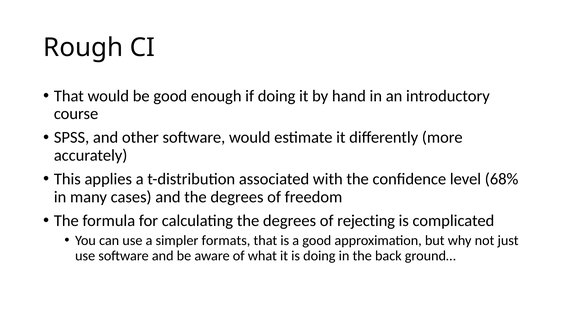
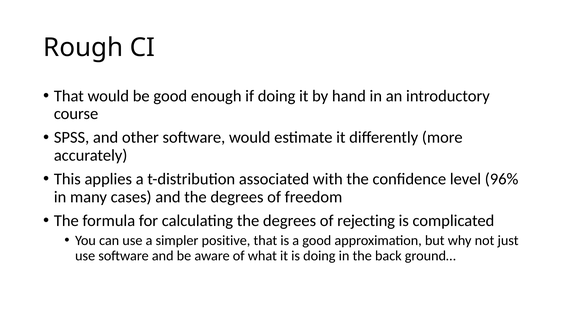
68%: 68% -> 96%
formats: formats -> positive
